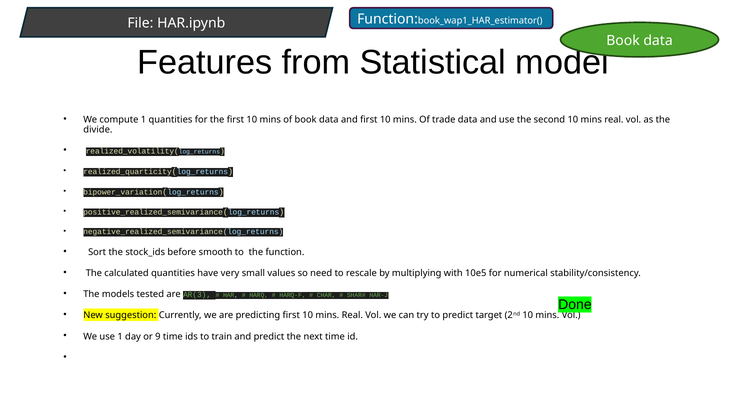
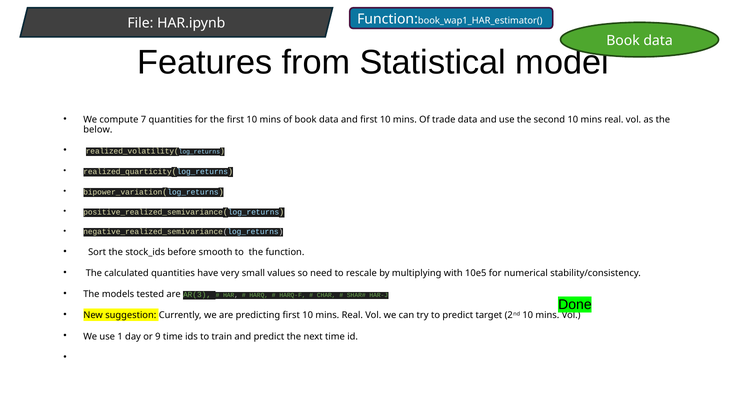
compute 1: 1 -> 7
divide: divide -> below
